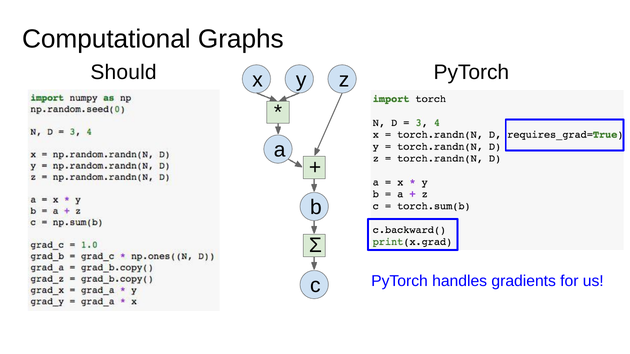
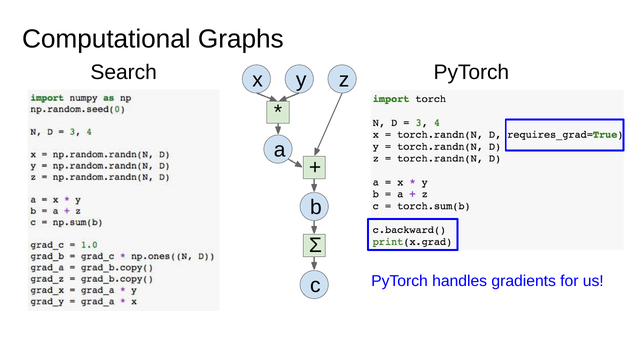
Should: Should -> Search
